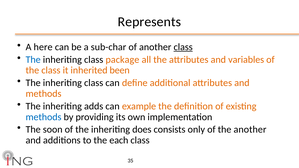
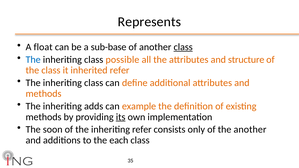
here: here -> float
sub-char: sub-char -> sub-base
package: package -> possible
variables: variables -> structure
inherited been: been -> refer
methods at (44, 117) colour: blue -> black
its underline: none -> present
inheriting does: does -> refer
